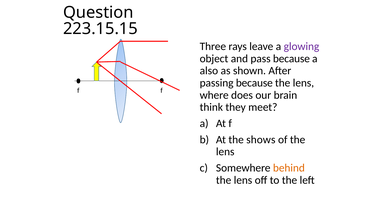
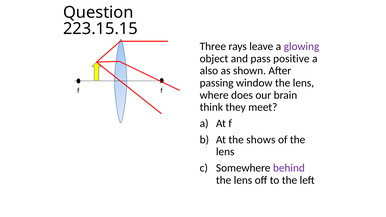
pass because: because -> positive
passing because: because -> window
behind colour: orange -> purple
